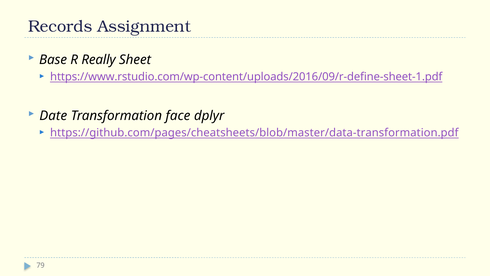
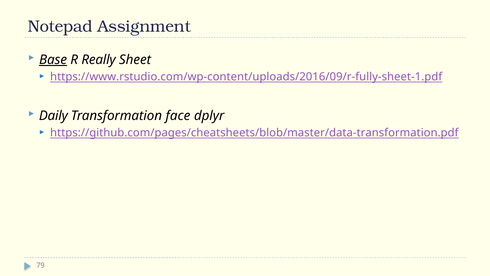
Records: Records -> Notepad
Base underline: none -> present
https://www.rstudio.com/wp-content/uploads/2016/09/r-define-sheet-1.pdf: https://www.rstudio.com/wp-content/uploads/2016/09/r-define-sheet-1.pdf -> https://www.rstudio.com/wp-content/uploads/2016/09/r-fully-sheet-1.pdf
Date: Date -> Daily
